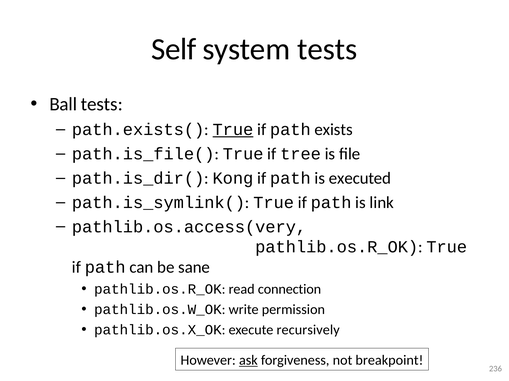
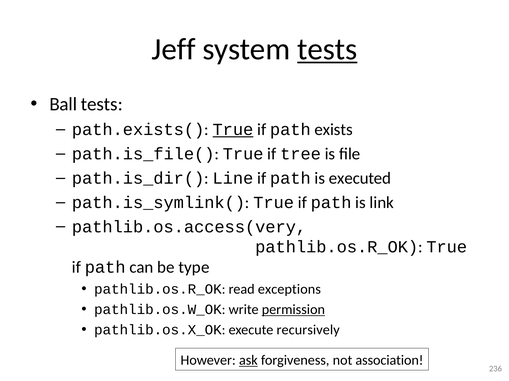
Self: Self -> Jeff
tests at (327, 49) underline: none -> present
Kong: Kong -> Line
sane: sane -> type
connection: connection -> exceptions
permission underline: none -> present
breakpoint: breakpoint -> association
